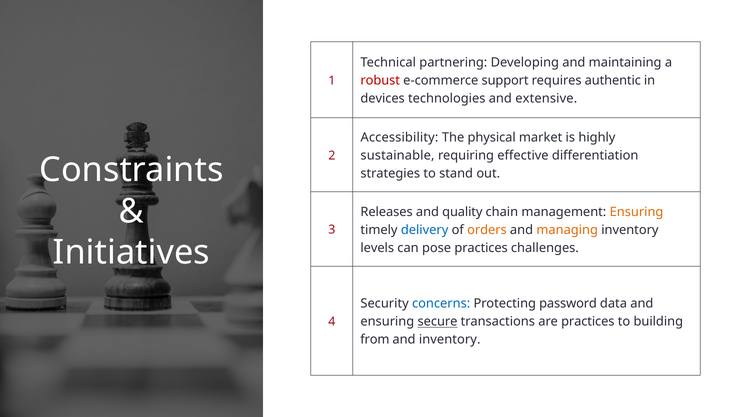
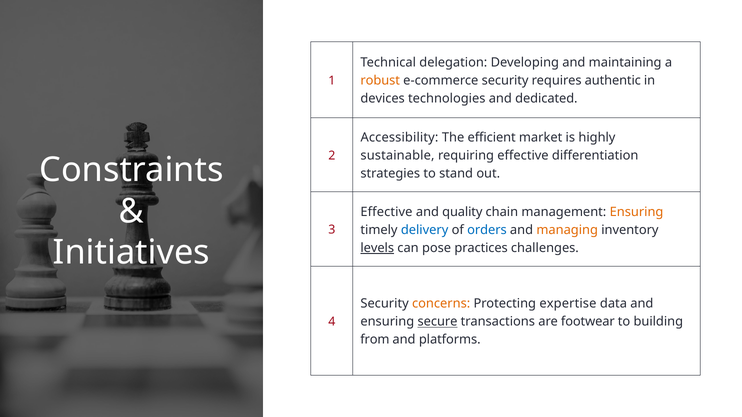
partnering: partnering -> delegation
robust colour: red -> orange
e-commerce support: support -> security
extensive: extensive -> dedicated
physical: physical -> efficient
Releases at (387, 212): Releases -> Effective
orders colour: orange -> blue
levels underline: none -> present
concerns colour: blue -> orange
password: password -> expertise
are practices: practices -> footwear
and inventory: inventory -> platforms
